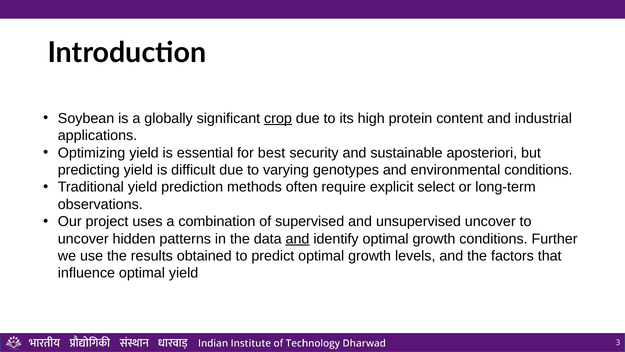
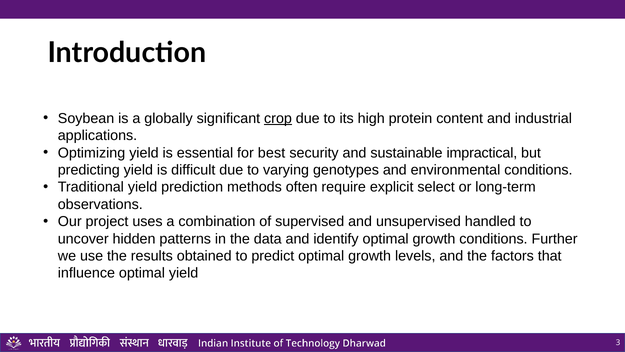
aposteriori: aposteriori -> impractical
unsupervised uncover: uncover -> handled
and at (297, 239) underline: present -> none
